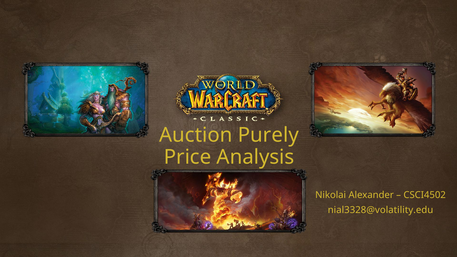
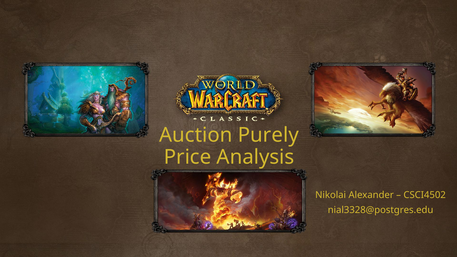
nial3328@volatility.edu: nial3328@volatility.edu -> nial3328@postgres.edu
